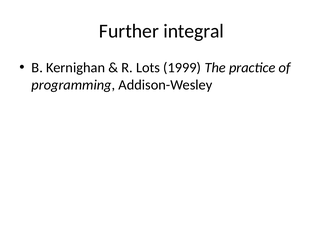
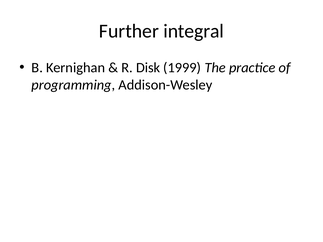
Lots: Lots -> Disk
